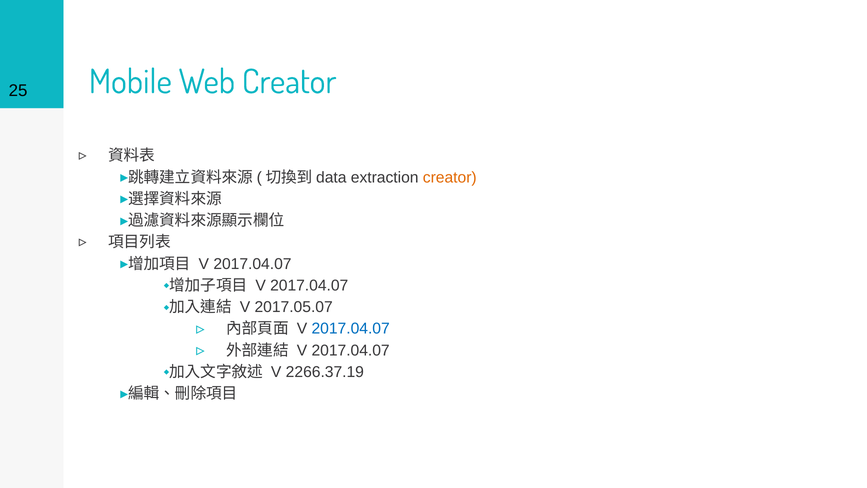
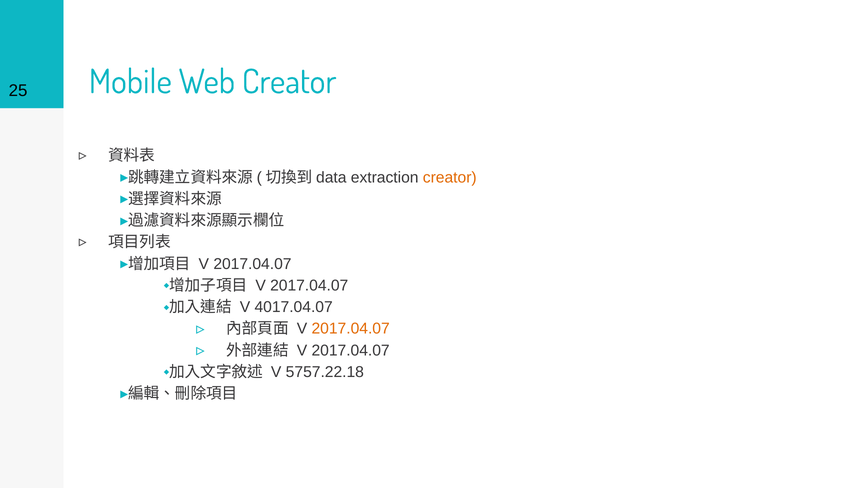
2017.05.07: 2017.05.07 -> 4017.04.07
2017.04.07 at (351, 329) colour: blue -> orange
2266.37.19: 2266.37.19 -> 5757.22.18
